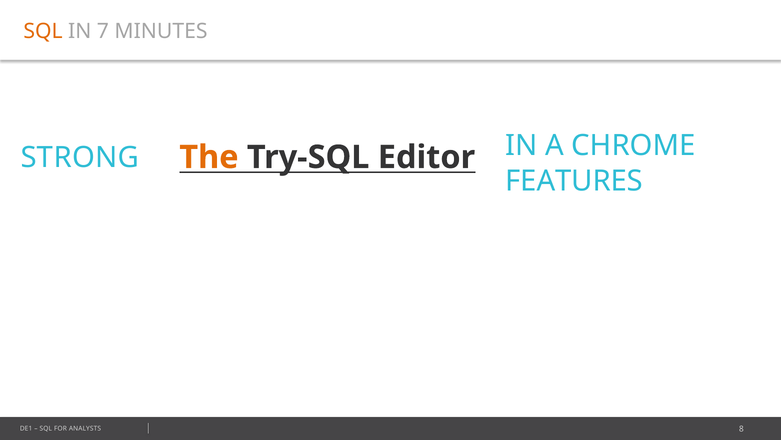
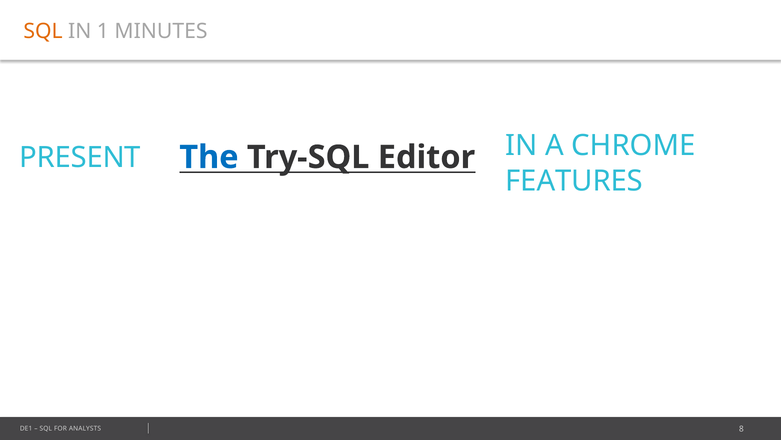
7: 7 -> 1
STRONG: STRONG -> PRESENT
The colour: orange -> blue
